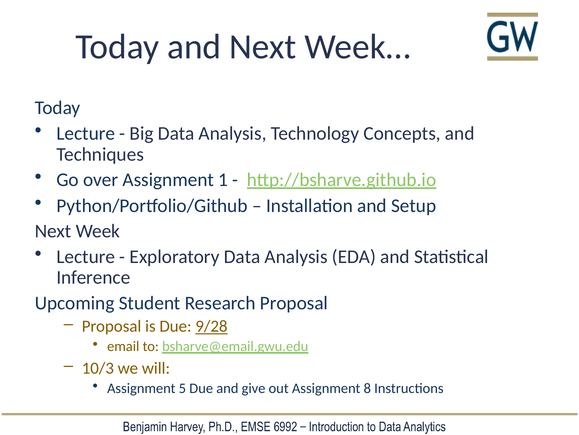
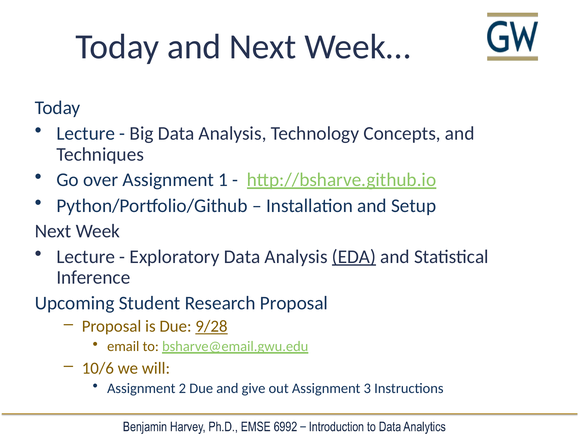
EDA underline: none -> present
10/3: 10/3 -> 10/6
5: 5 -> 2
8: 8 -> 3
